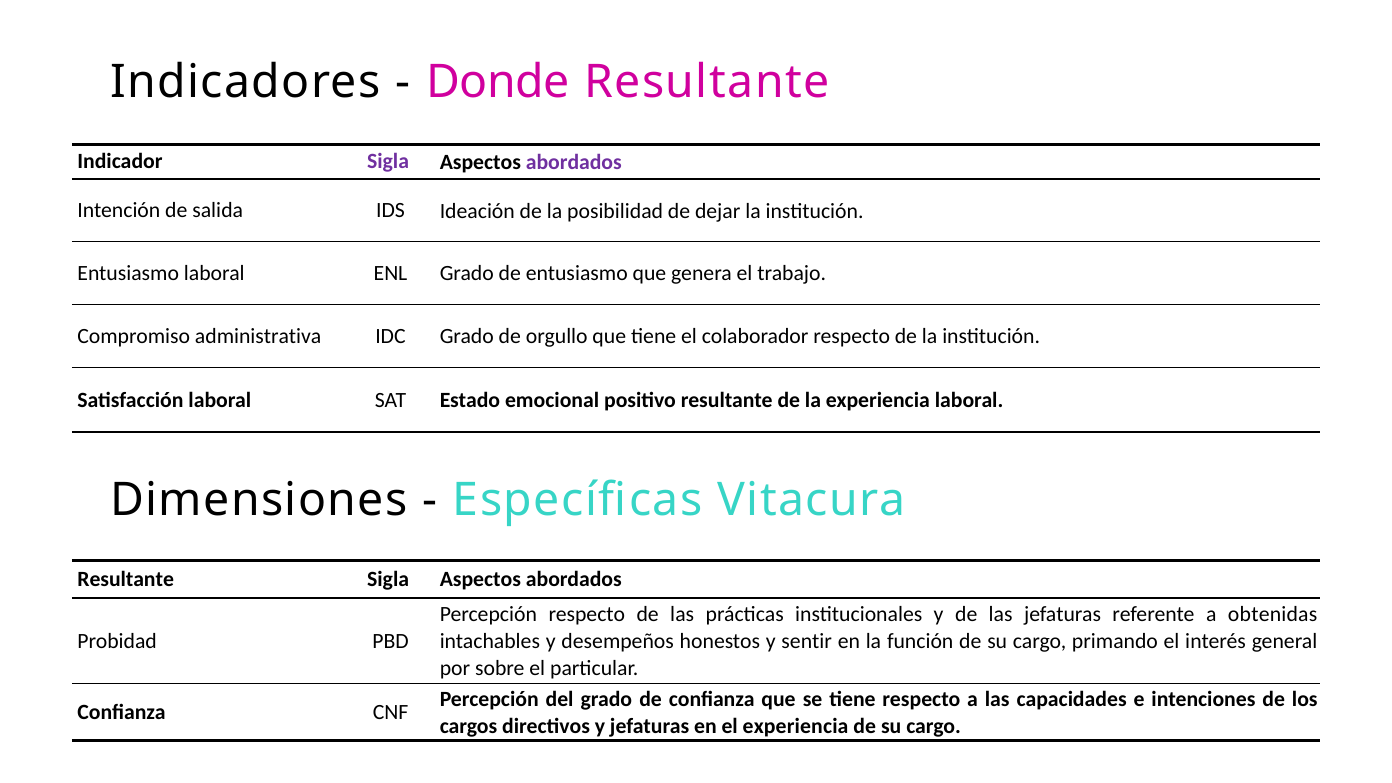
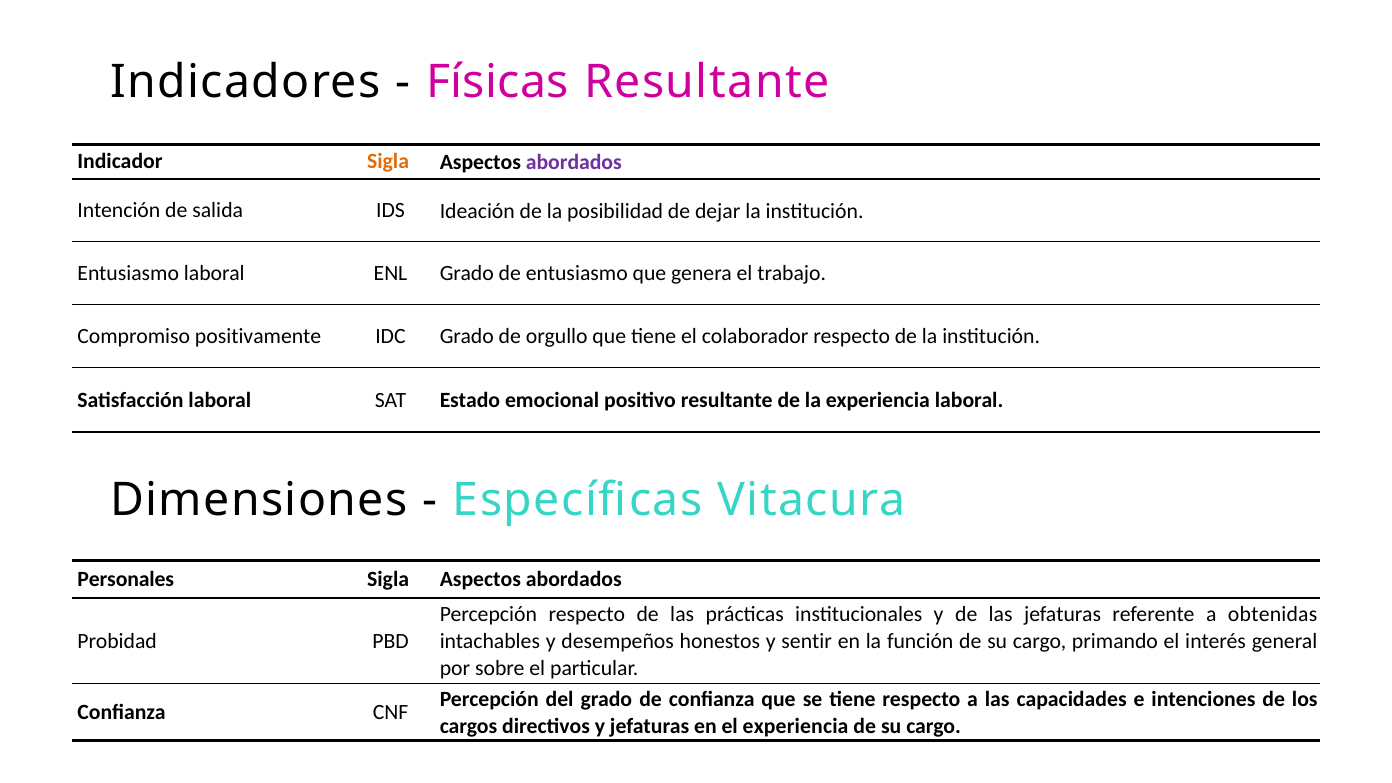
Donde: Donde -> Físicas
Sigla at (388, 162) colour: purple -> orange
administrativa: administrativa -> positivamente
Resultante at (126, 579): Resultante -> Personales
